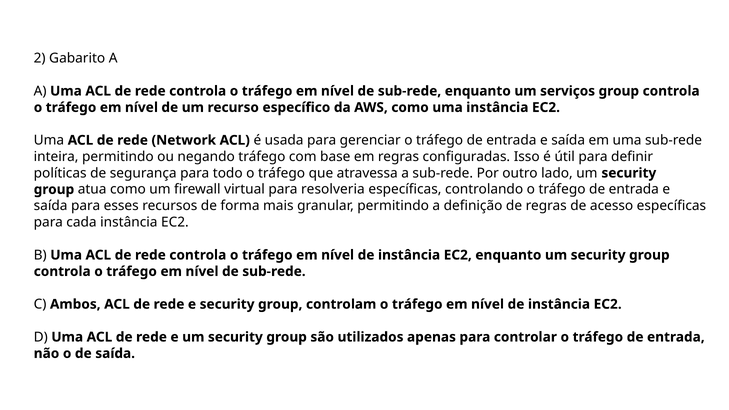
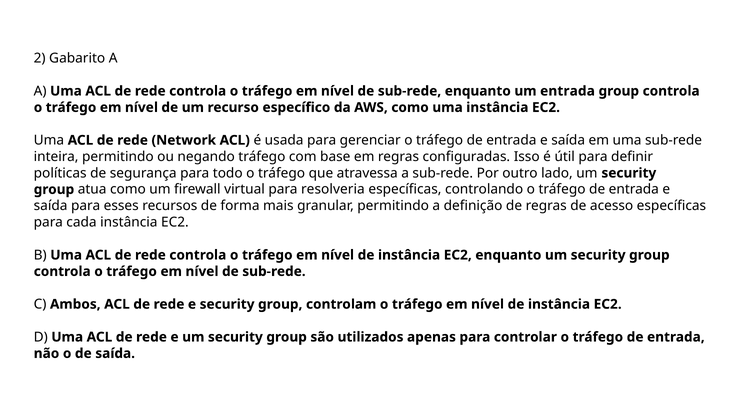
um serviços: serviços -> entrada
